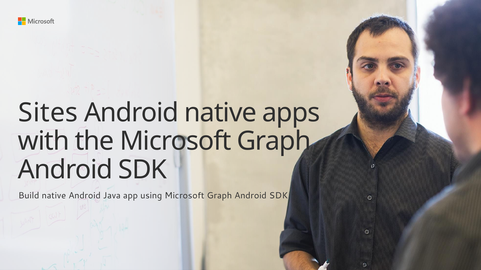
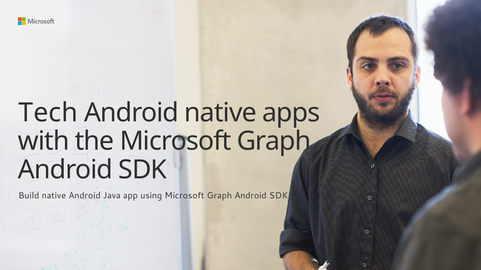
Sites: Sites -> Tech
